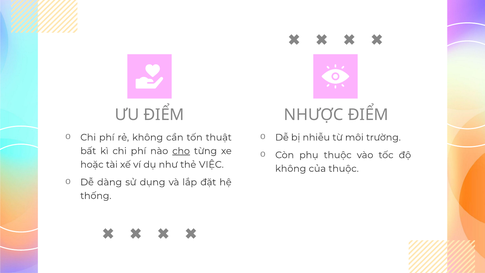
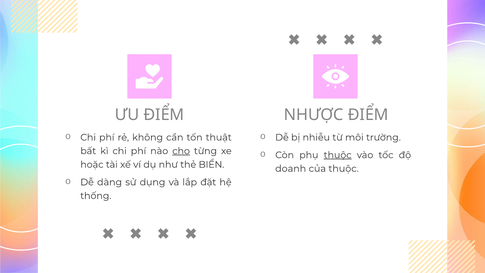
thuộc at (338, 155) underline: none -> present
VIỆC: VIỆC -> BIỂN
không at (291, 169): không -> doanh
